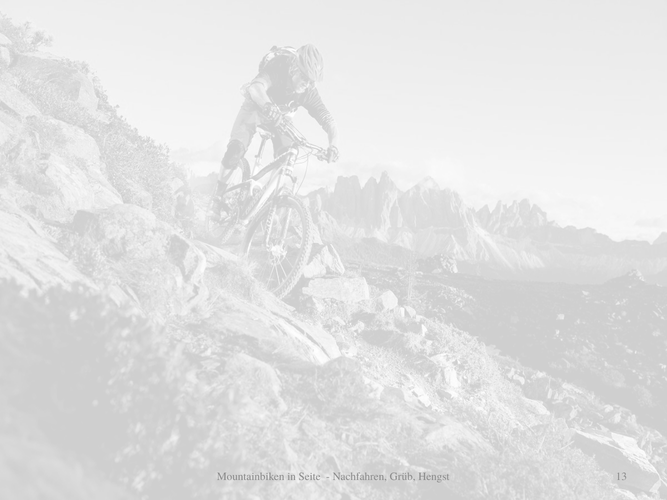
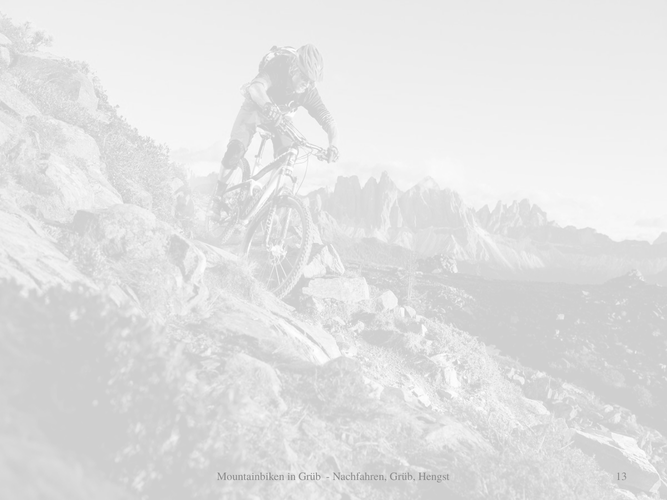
in Seite: Seite -> Grüb
